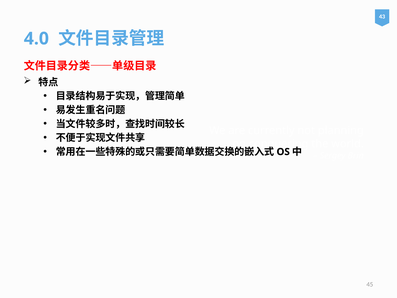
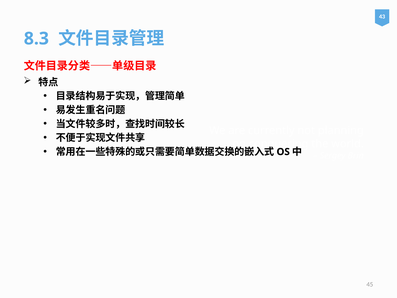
4.0: 4.0 -> 8.3
